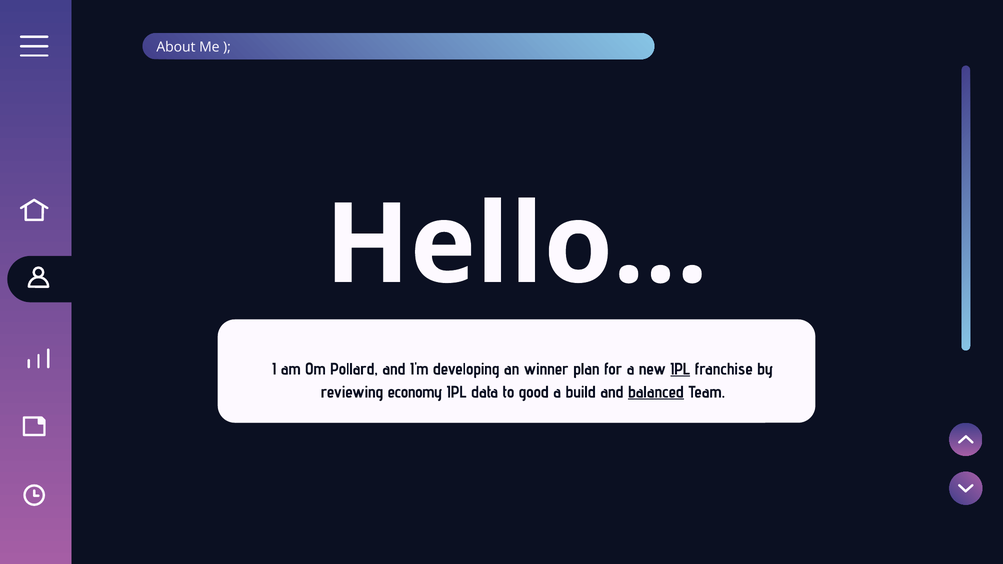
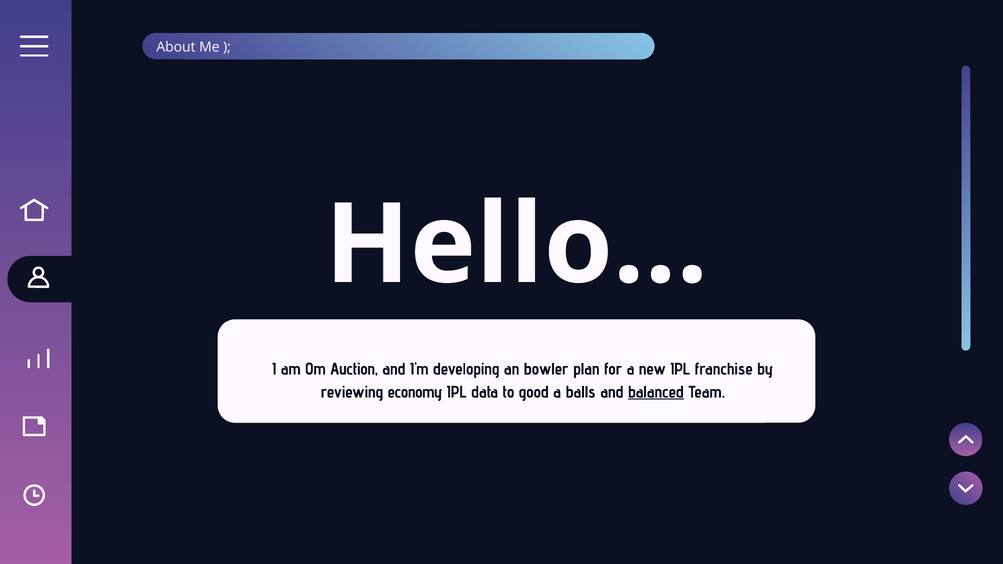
Pollard: Pollard -> Auction
winner: winner -> bowler
IPL at (680, 369) underline: present -> none
build: build -> balls
